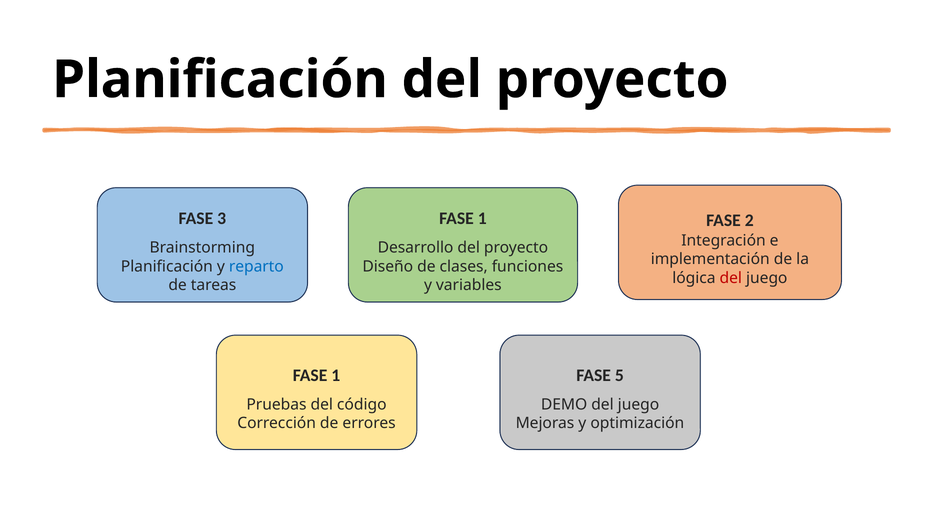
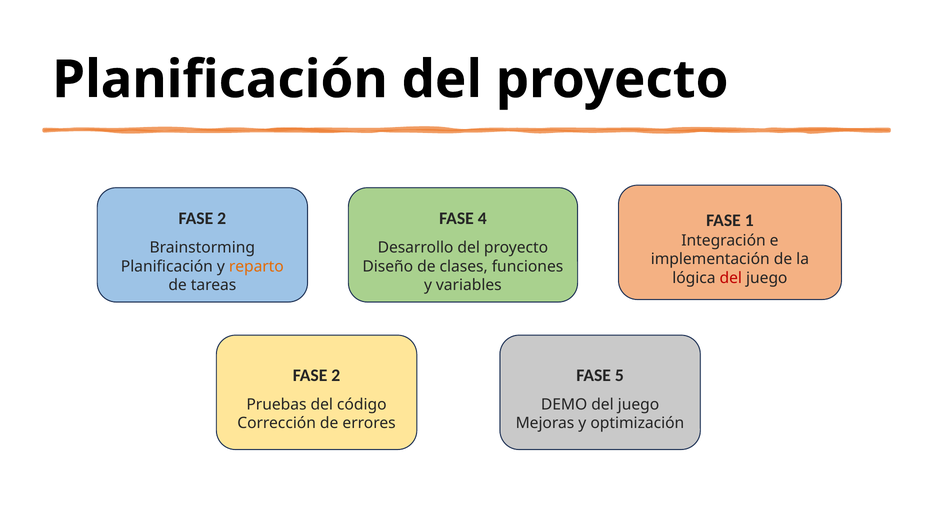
3 at (222, 219): 3 -> 2
1 at (482, 219): 1 -> 4
2: 2 -> 1
reparto colour: blue -> orange
1 at (336, 376): 1 -> 2
